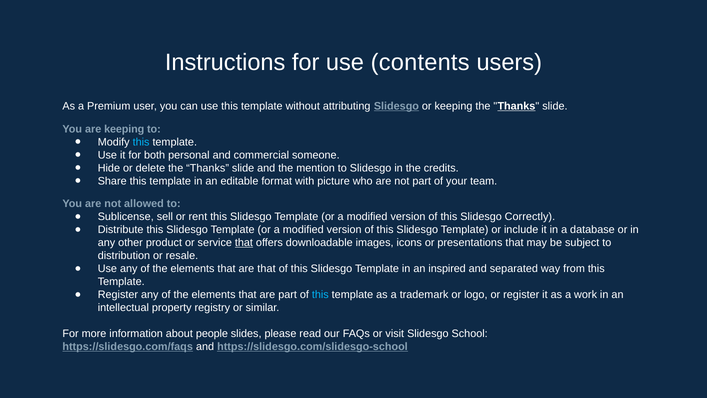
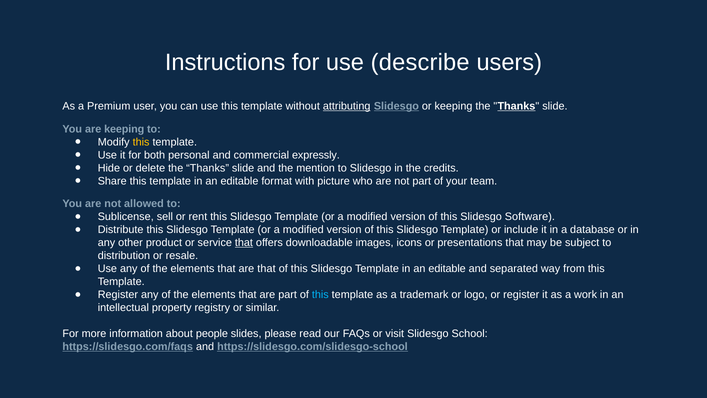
contents: contents -> describe
attributing underline: none -> present
this at (141, 142) colour: light blue -> yellow
someone: someone -> expressly
Correctly: Correctly -> Software
inspired at (447, 268): inspired -> editable
